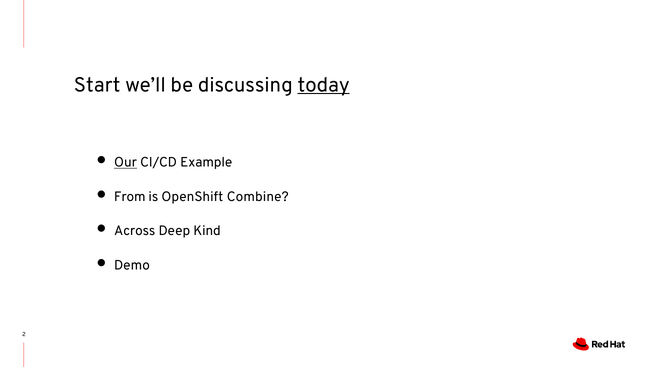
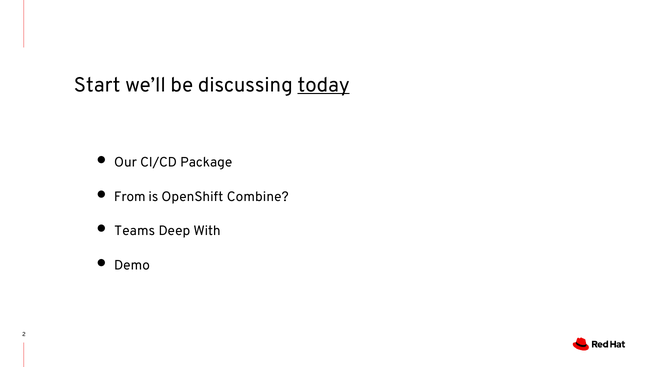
Our underline: present -> none
Example: Example -> Package
Across: Across -> Teams
Kind: Kind -> With
